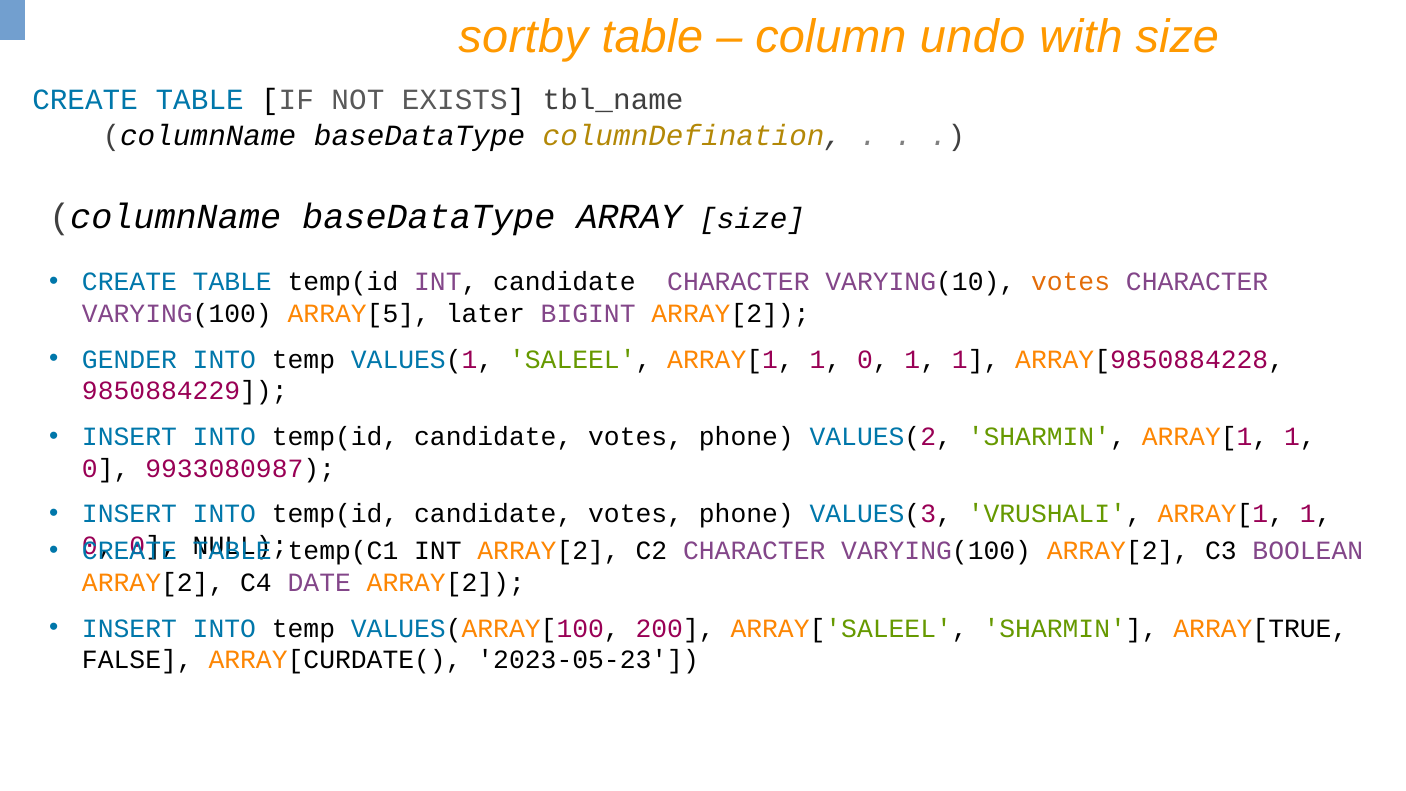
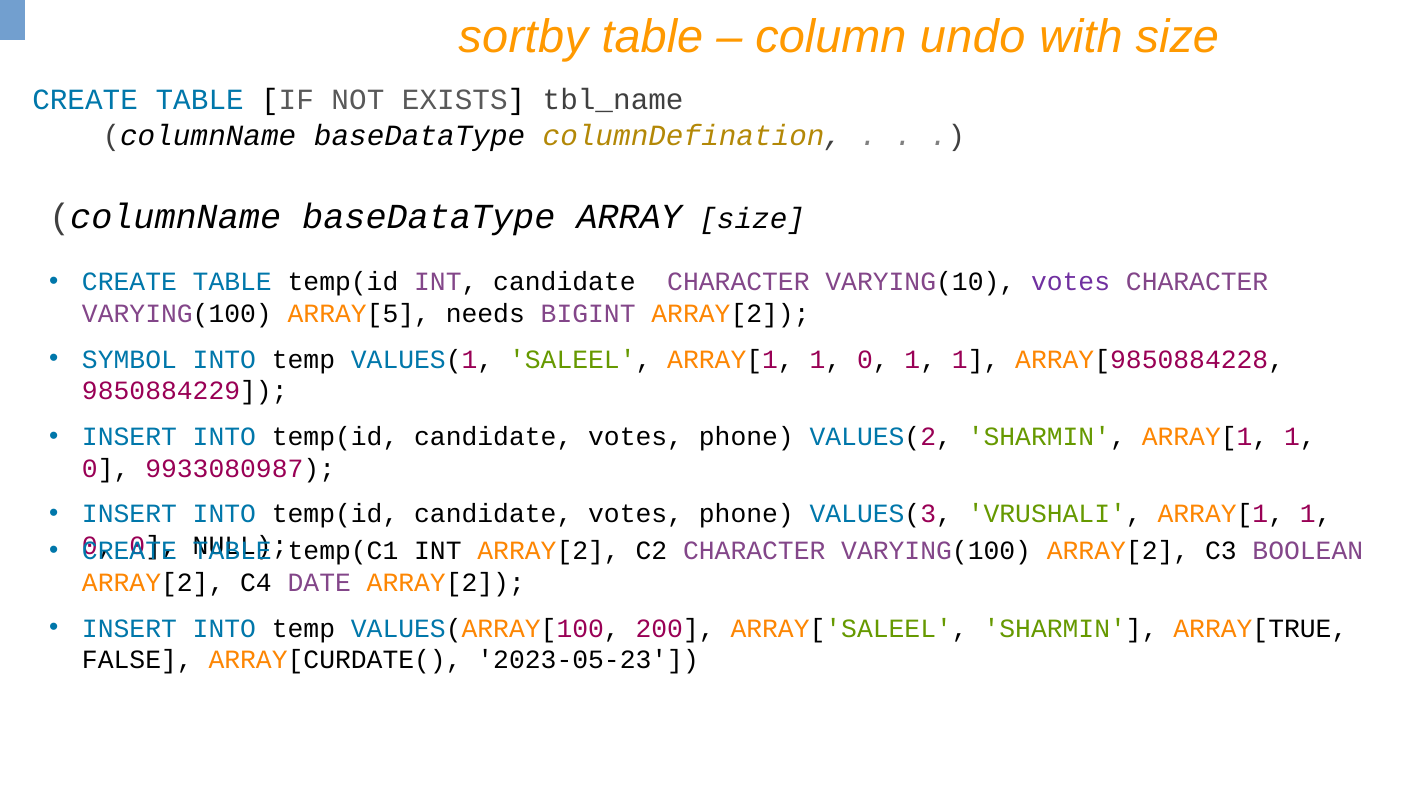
votes at (1071, 282) colour: orange -> purple
later: later -> needs
GENDER: GENDER -> SYMBOL
